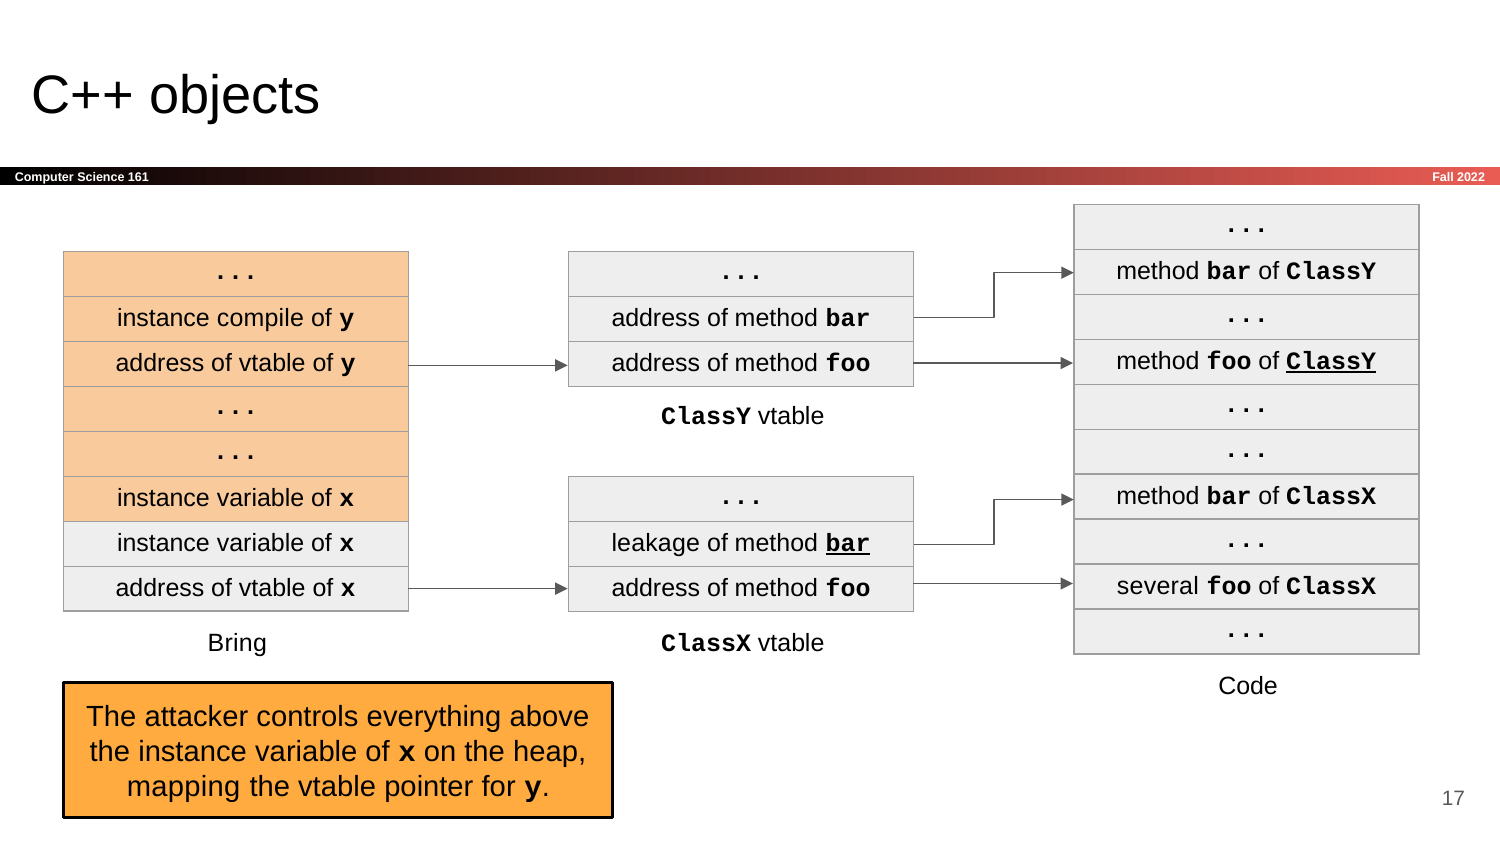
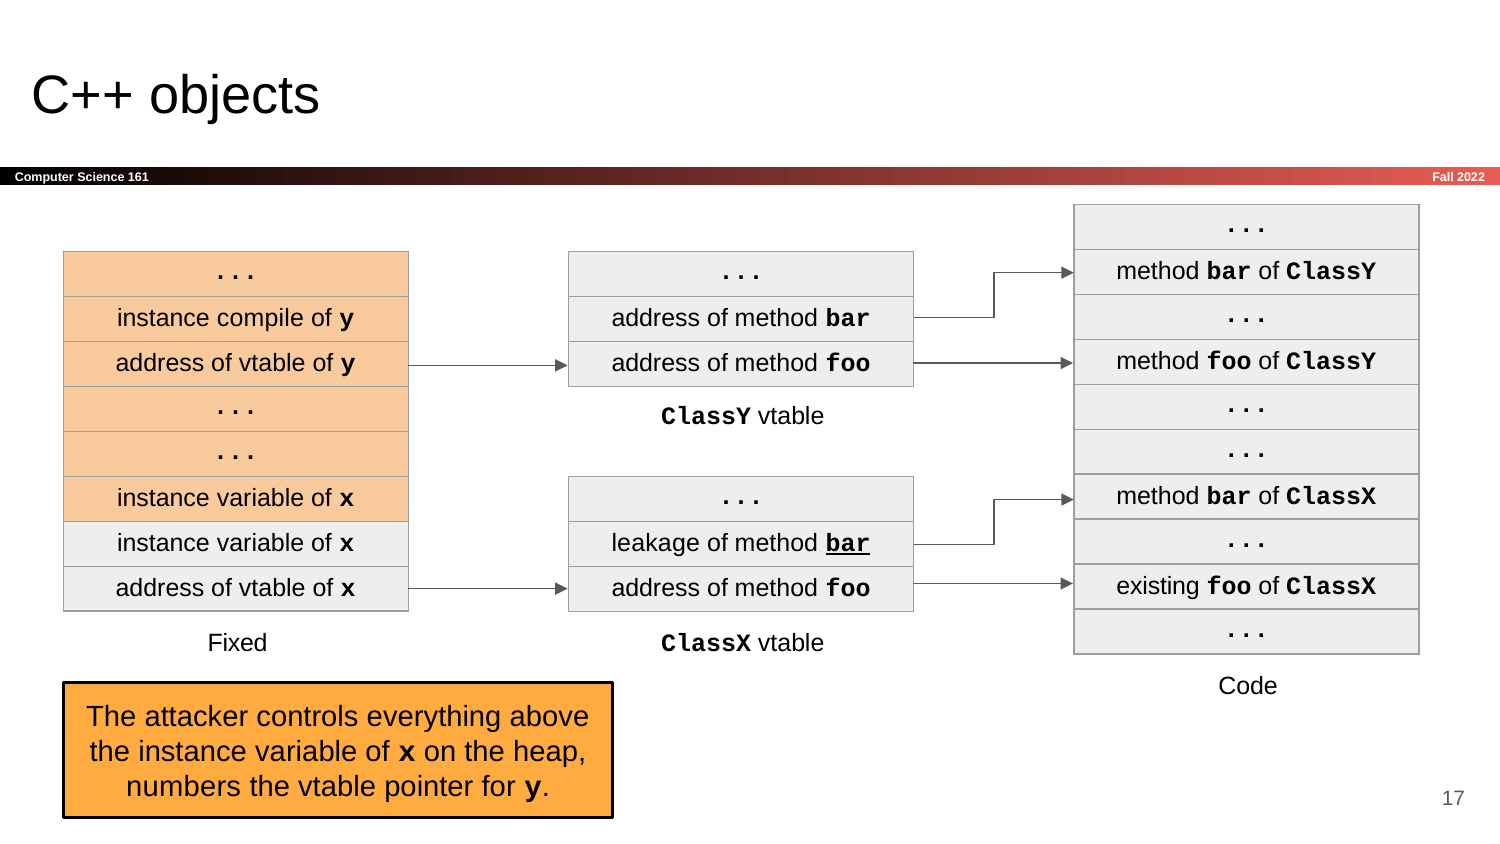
ClassY at (1331, 361) underline: present -> none
several: several -> existing
Bring: Bring -> Fixed
mapping: mapping -> numbers
